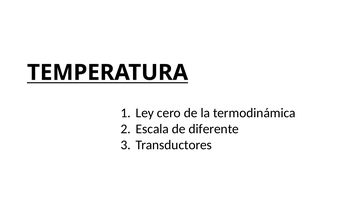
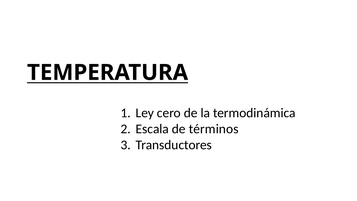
diferente: diferente -> términos
